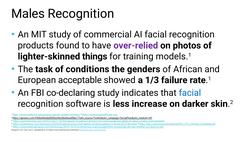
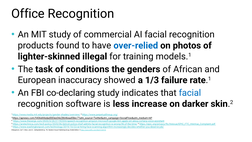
Males: Males -> Office
over-relied colour: purple -> blue
things: things -> illegal
acceptable: acceptable -> inaccuracy
